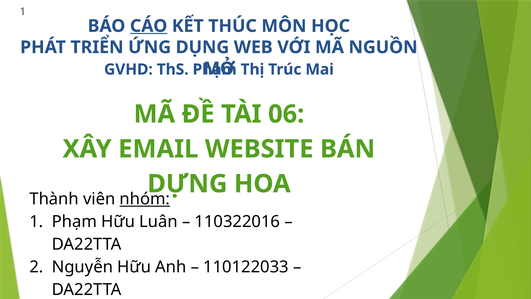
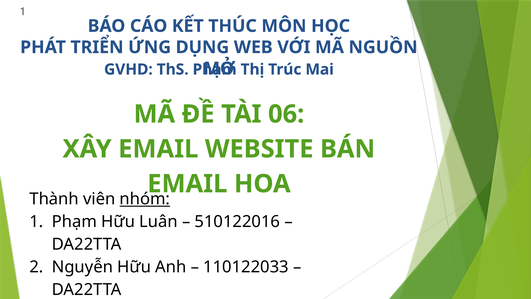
CÁO underline: present -> none
DỰNG at (187, 184): DỰNG -> EMAIL
110322016: 110322016 -> 510122016
